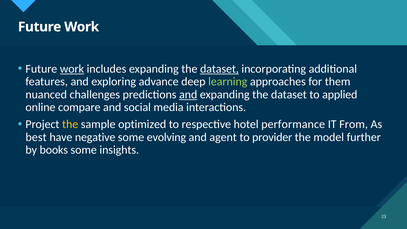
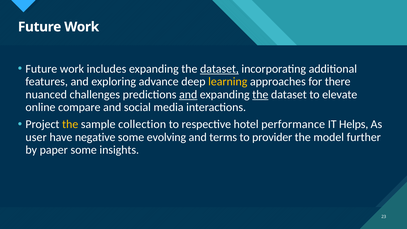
work at (72, 69) underline: present -> none
learning colour: light green -> yellow
them: them -> there
the at (260, 94) underline: none -> present
applied: applied -> elevate
optimized: optimized -> collection
From: From -> Helps
best: best -> user
agent: agent -> terms
books: books -> paper
